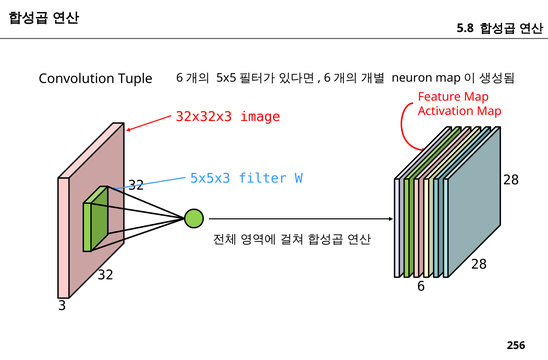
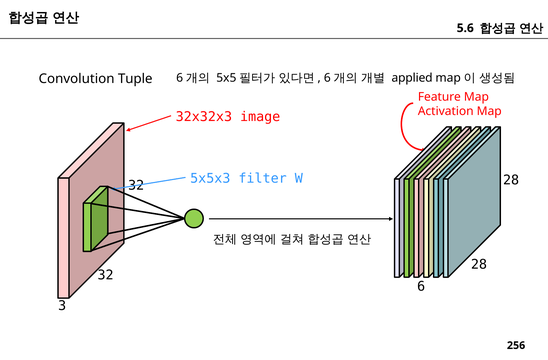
5.8: 5.8 -> 5.6
neuron: neuron -> applied
